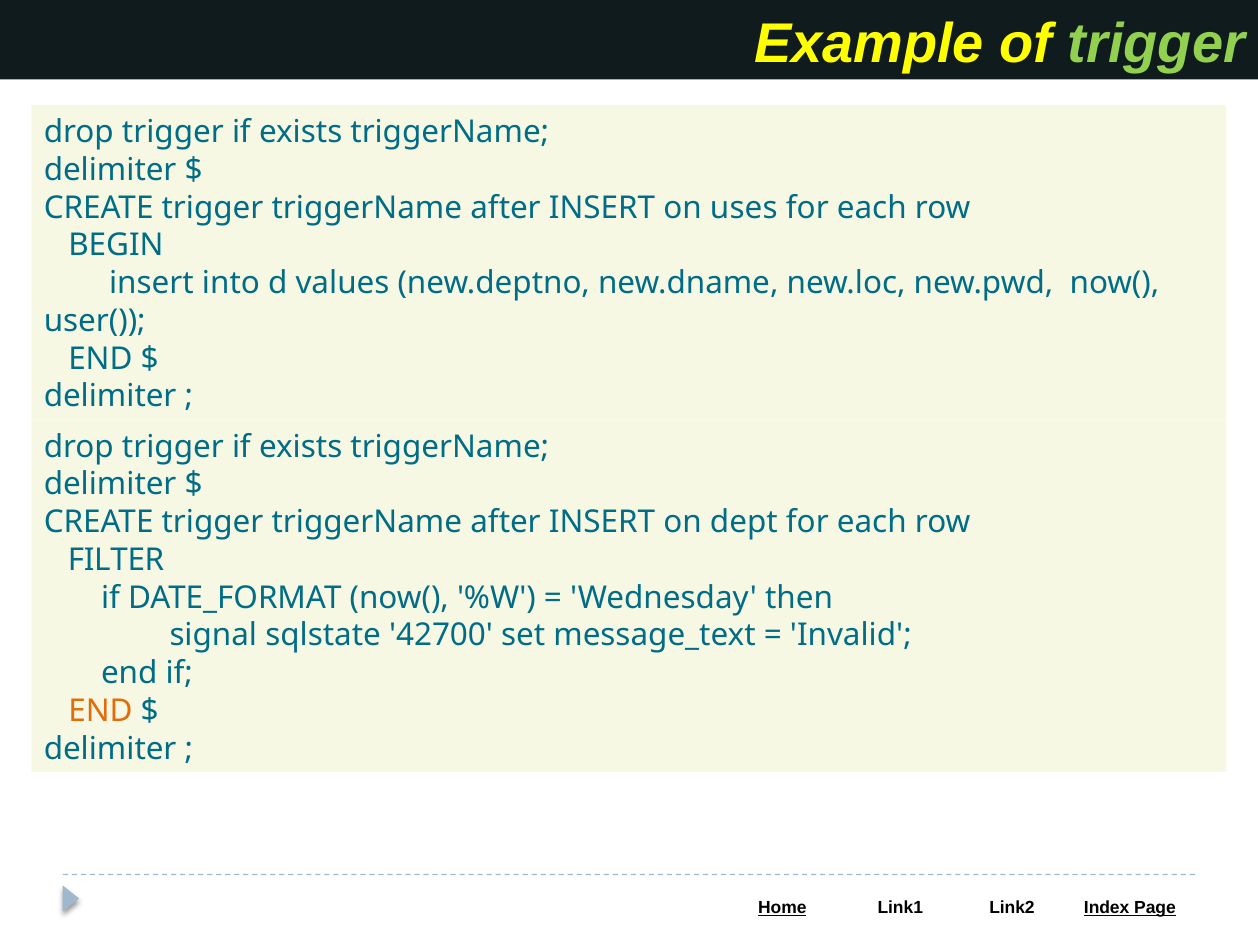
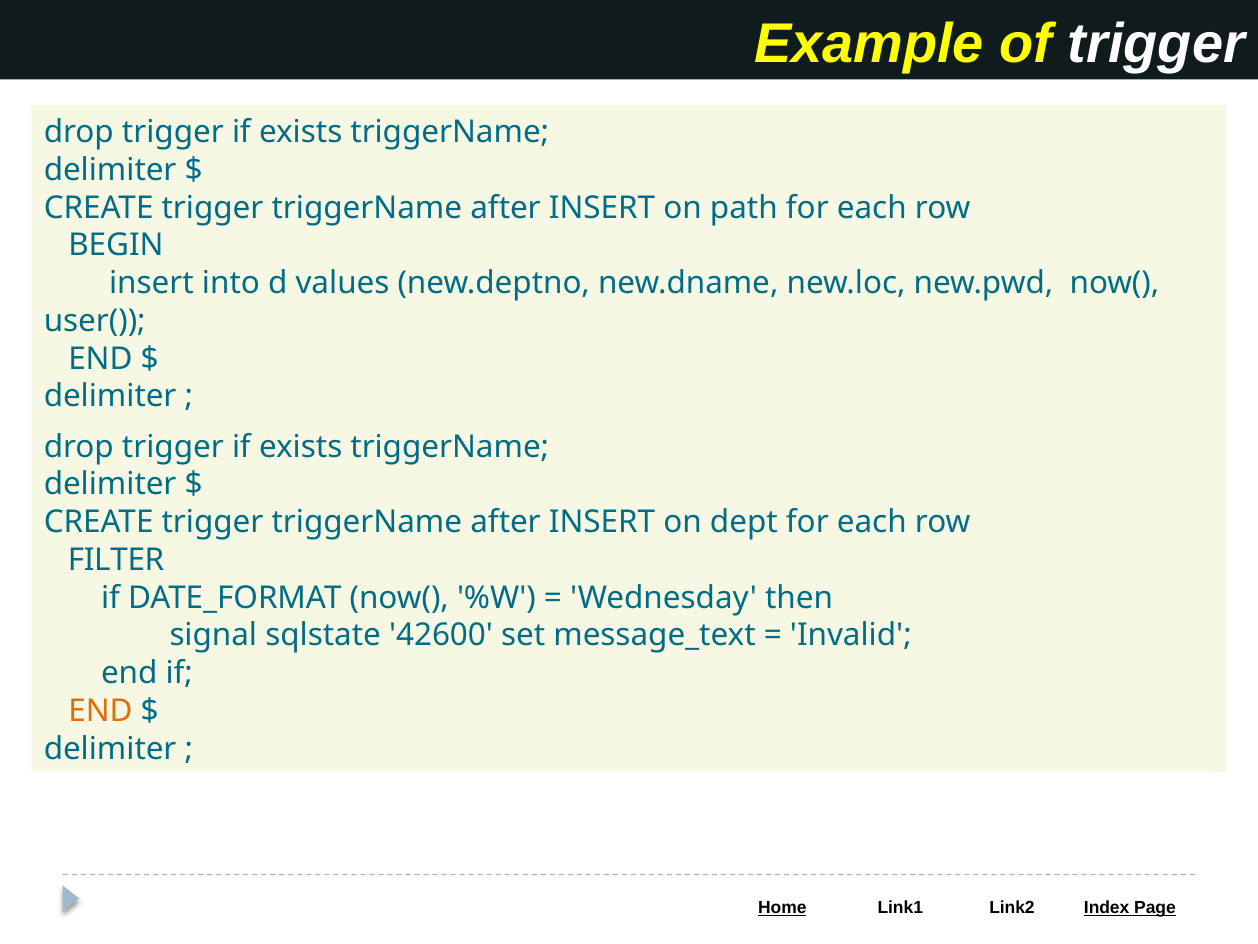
trigger at (1156, 44) colour: light green -> white
uses: uses -> path
42700: 42700 -> 42600
